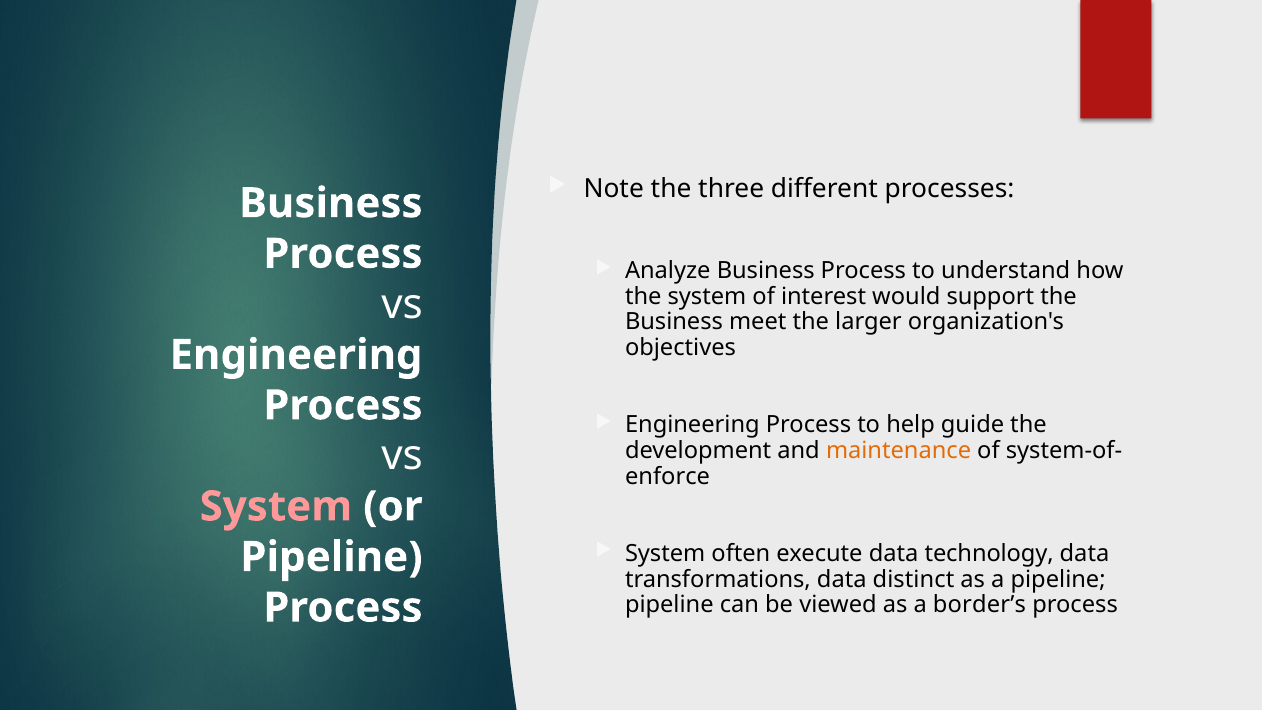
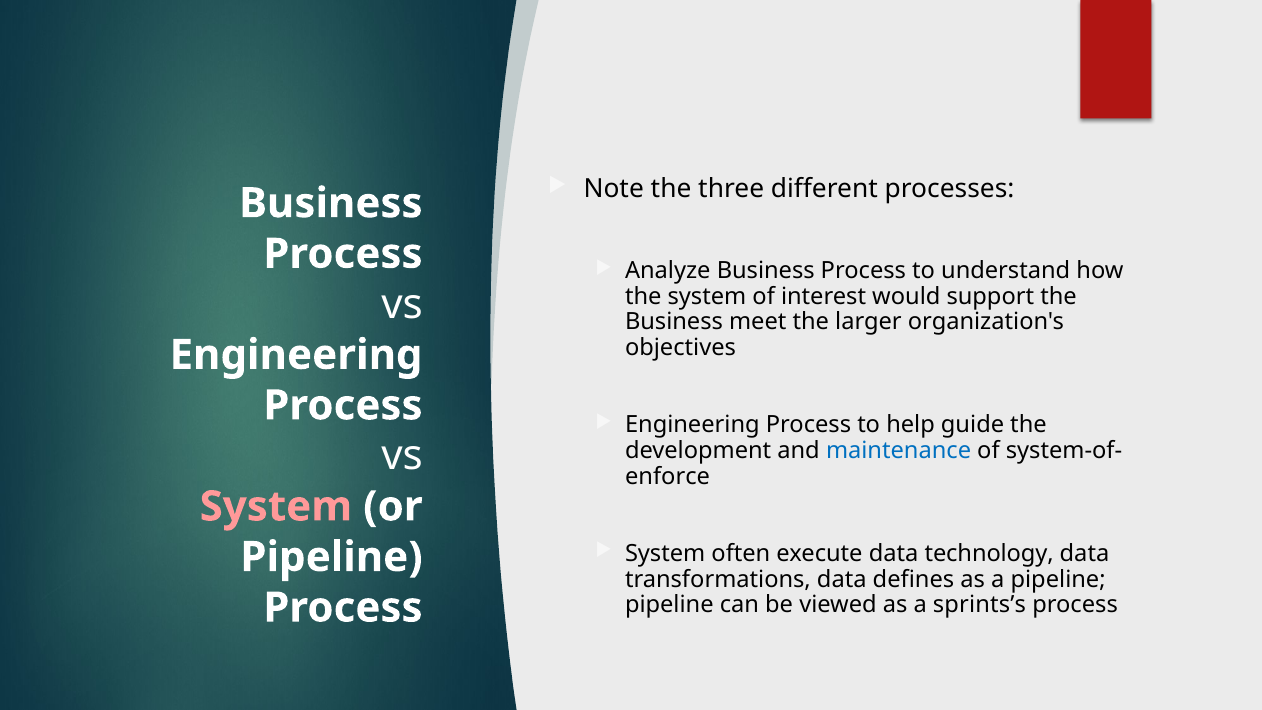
maintenance colour: orange -> blue
distinct: distinct -> defines
border’s: border’s -> sprints’s
